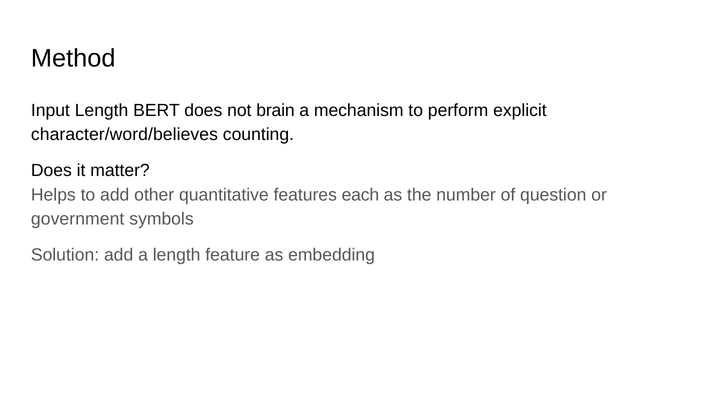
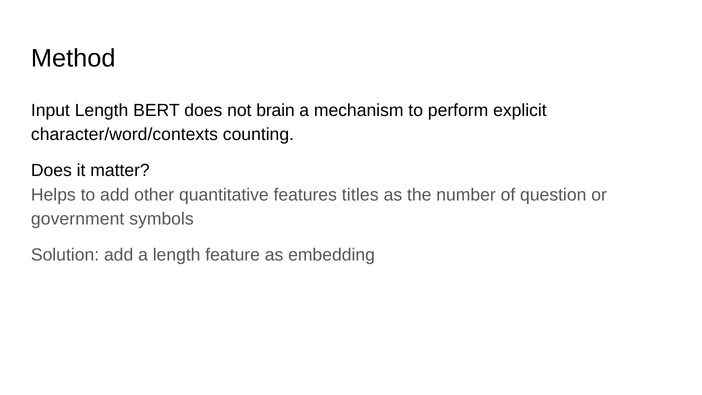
character/word/believes: character/word/believes -> character/word/contexts
each: each -> titles
